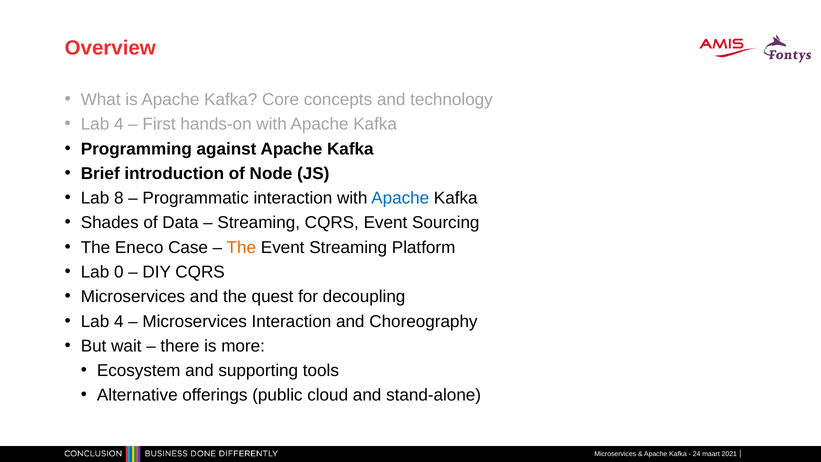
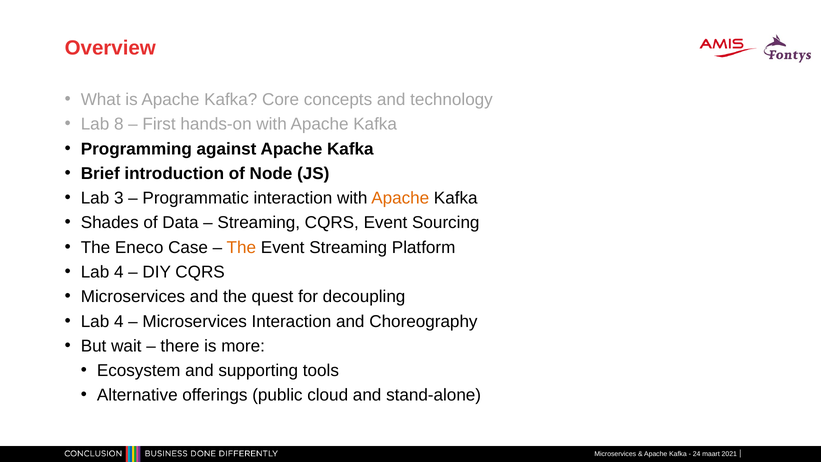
4 at (119, 124): 4 -> 8
8: 8 -> 3
Apache at (400, 198) colour: blue -> orange
0 at (119, 272): 0 -> 4
